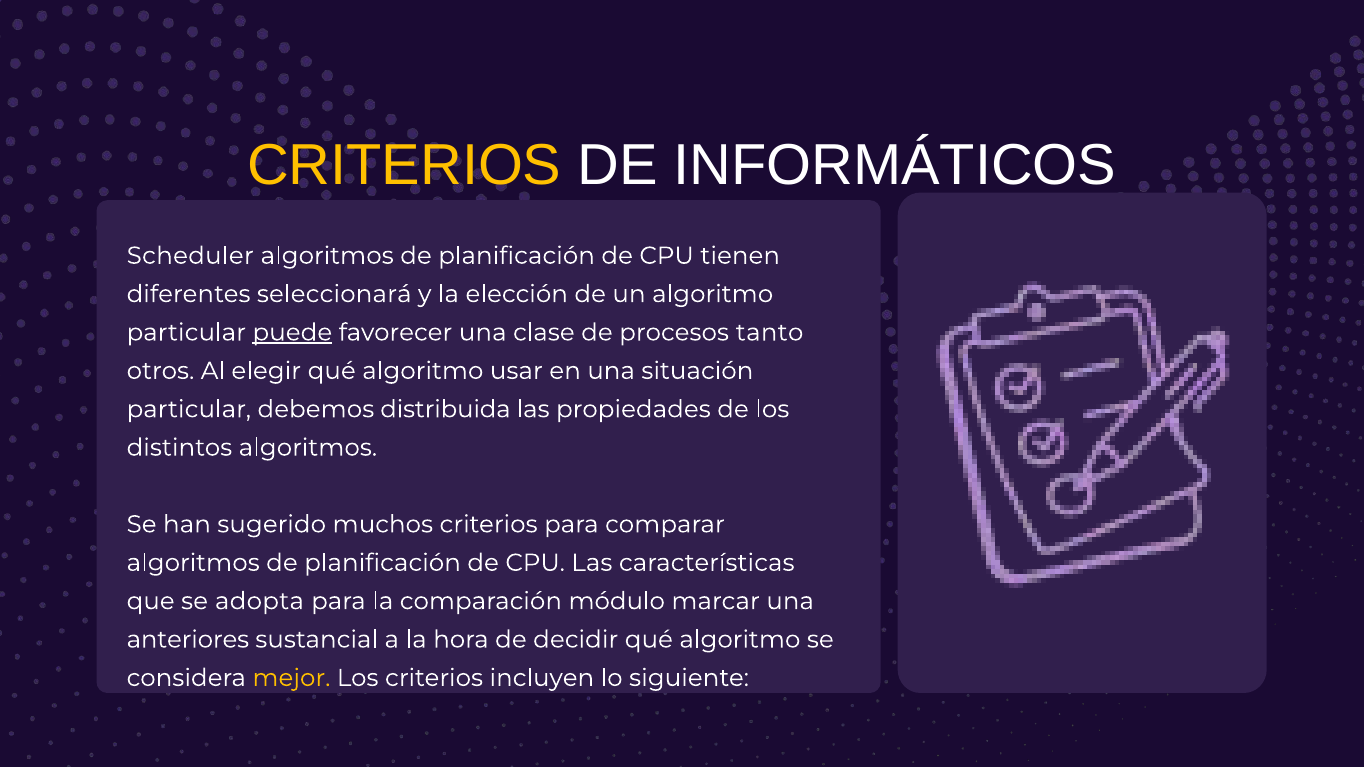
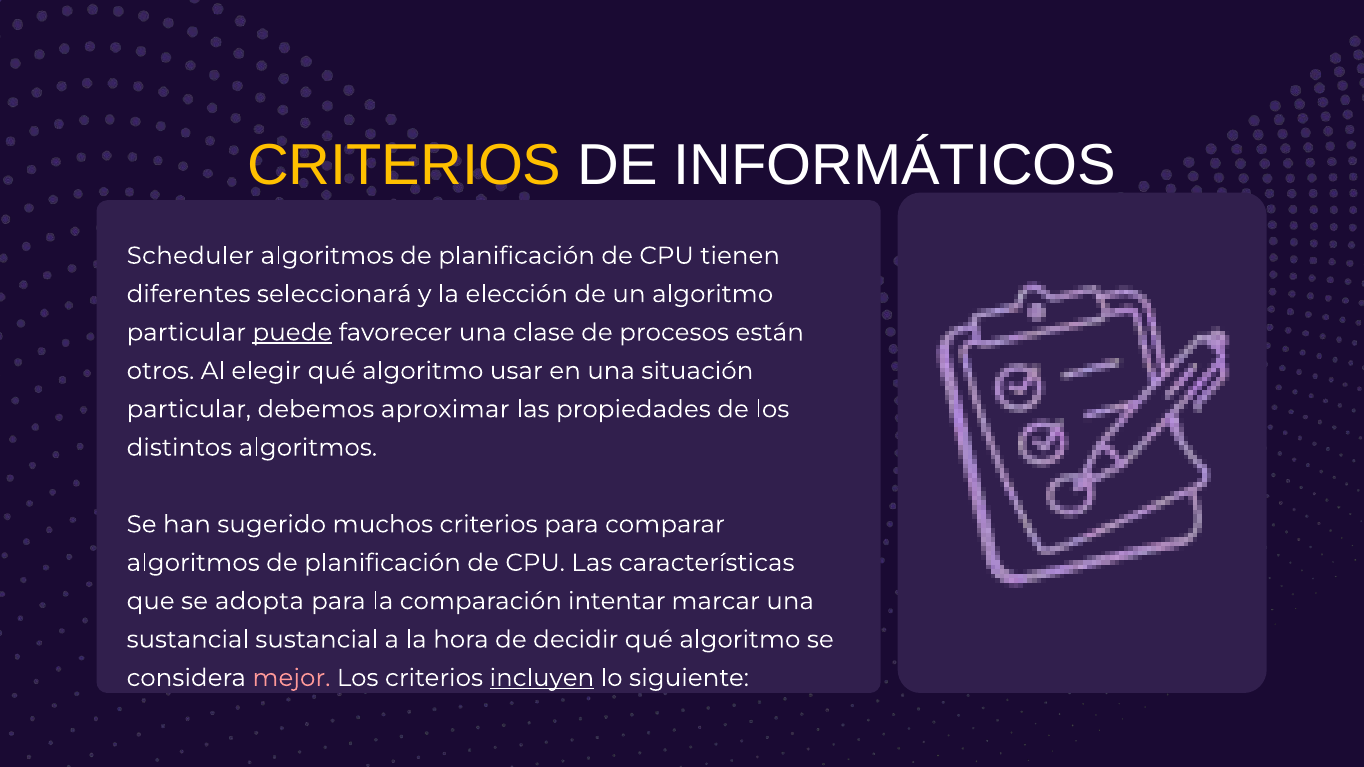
tanto: tanto -> están
distribuida: distribuida -> aproximar
módulo: módulo -> intentar
anteriores at (188, 640): anteriores -> sustancial
mejor colour: yellow -> pink
incluyen underline: none -> present
